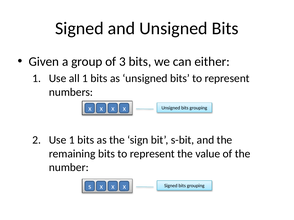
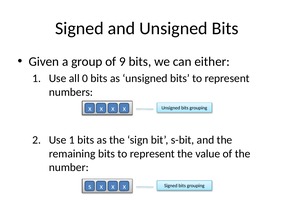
3: 3 -> 9
all 1: 1 -> 0
